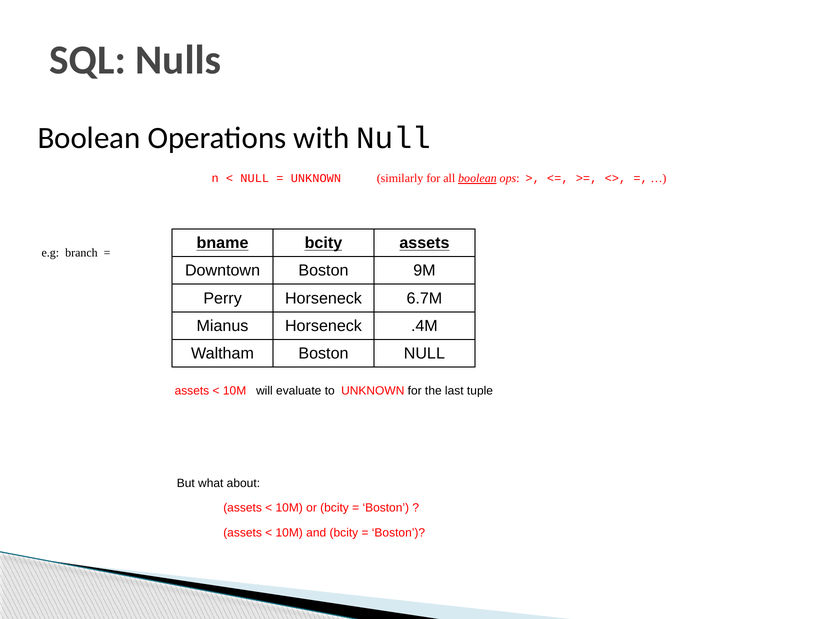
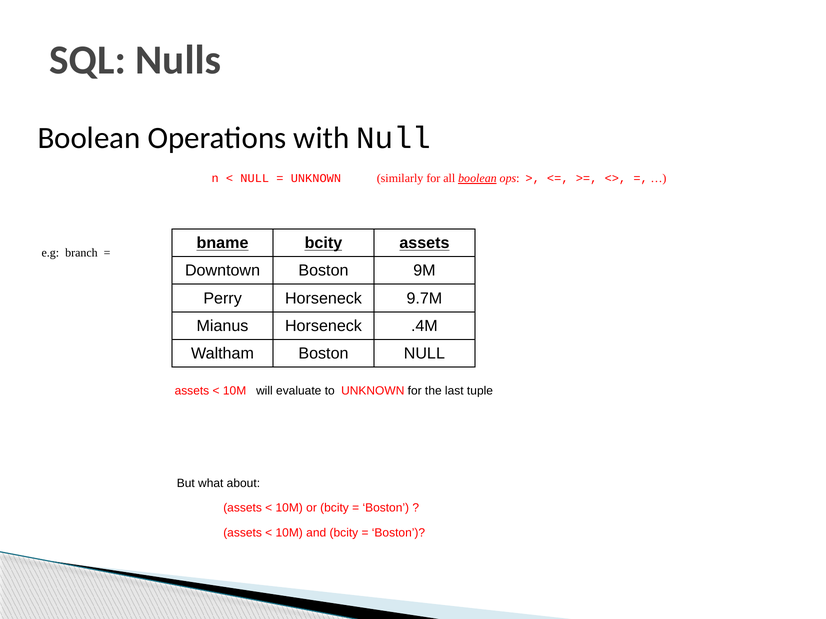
6.7M: 6.7M -> 9.7M
